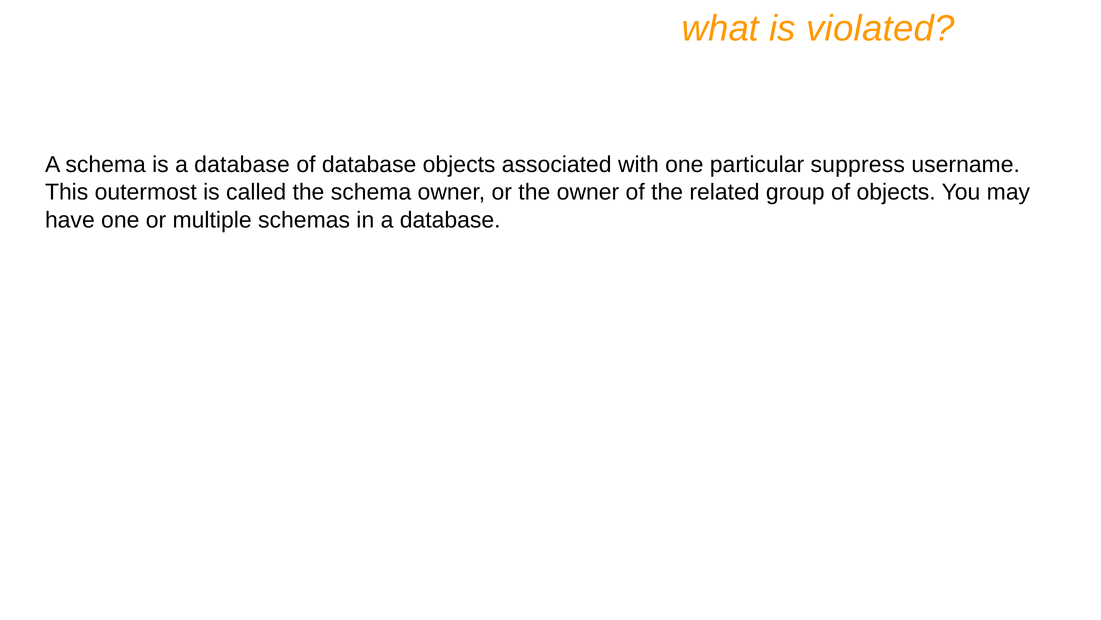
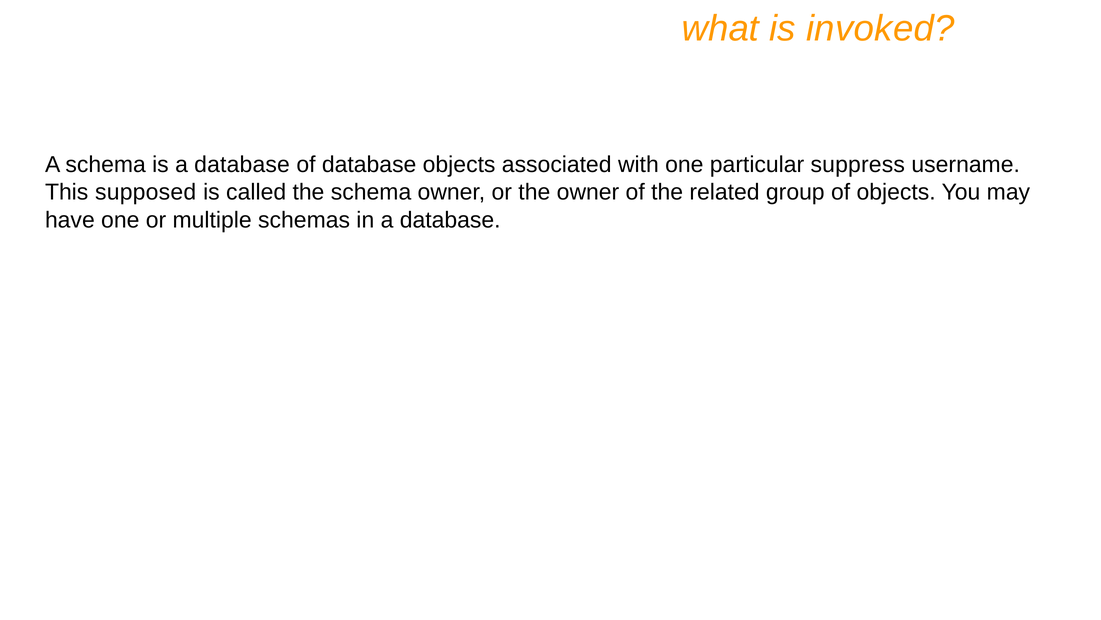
violated: violated -> invoked
outermost: outermost -> supposed
